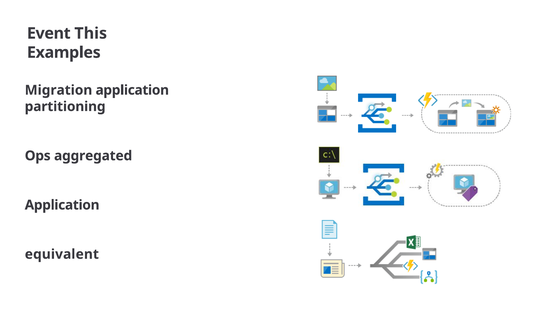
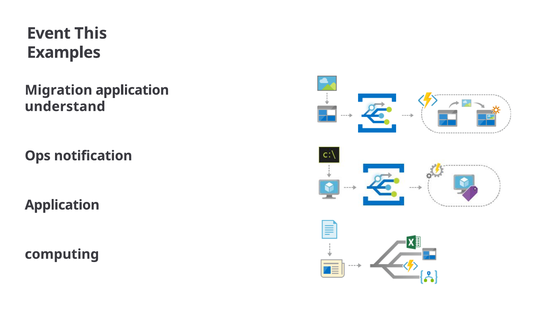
partitioning: partitioning -> understand
aggregated: aggregated -> notification
equivalent: equivalent -> computing
